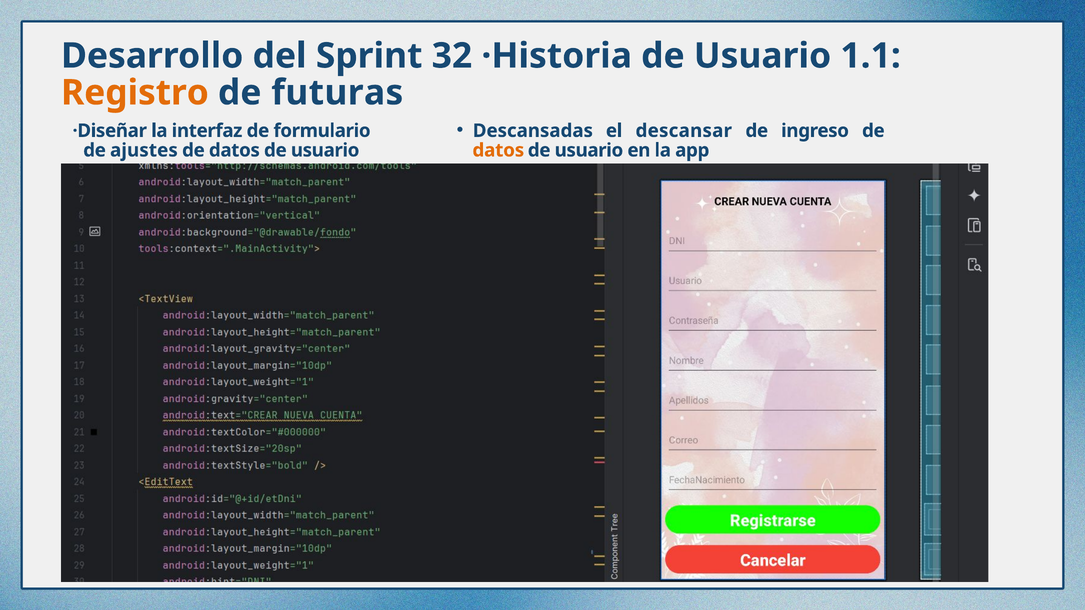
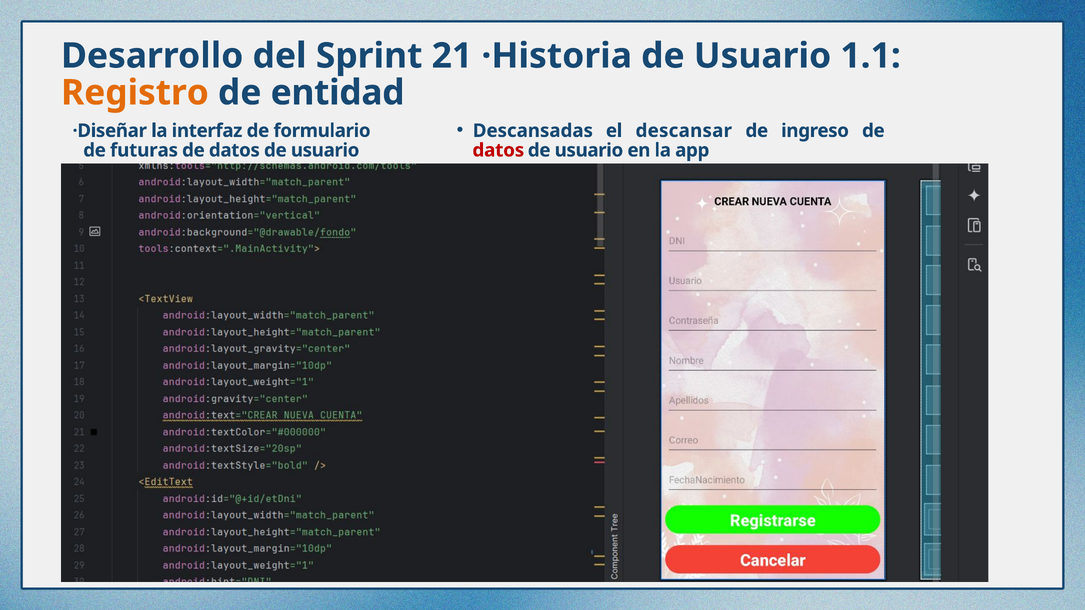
32: 32 -> 21
futuras: futuras -> entidad
ajustes: ajustes -> futuras
datos at (498, 150) colour: orange -> red
